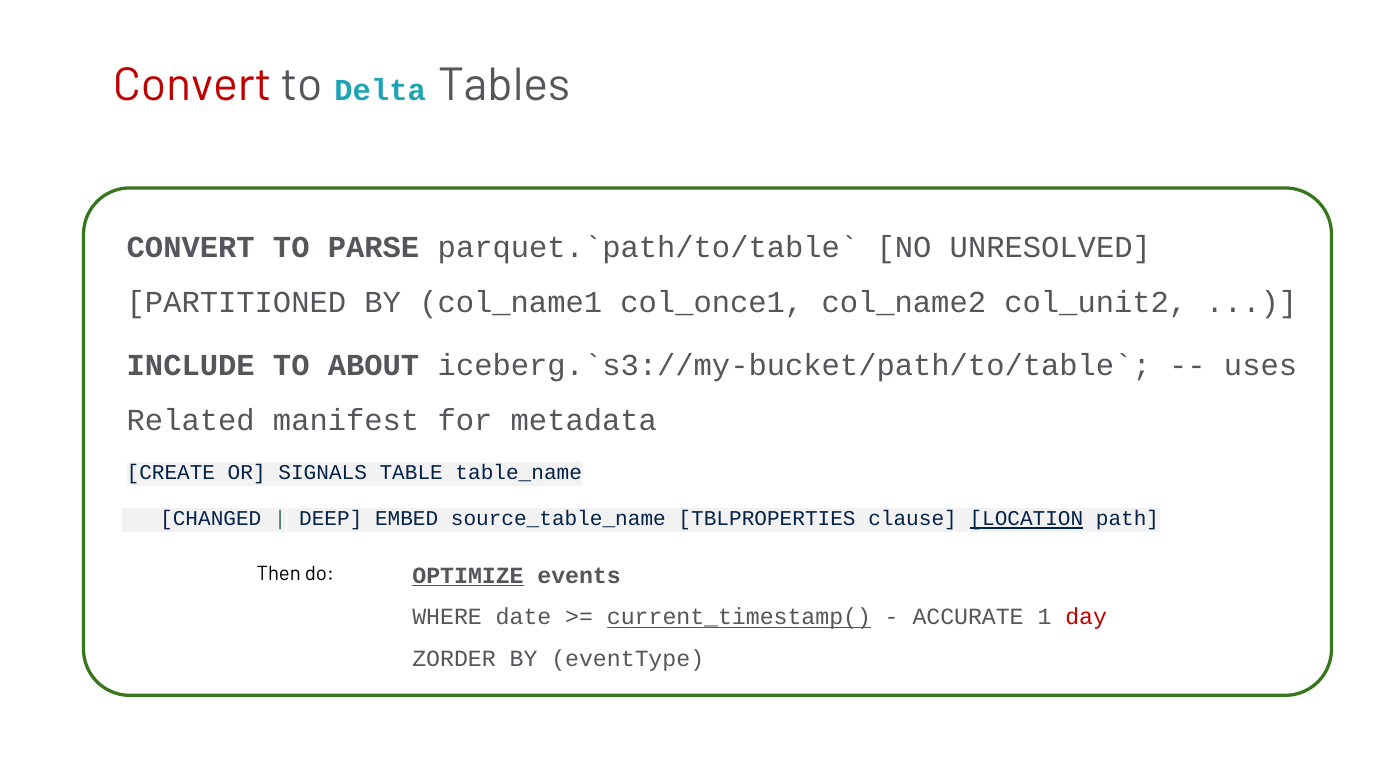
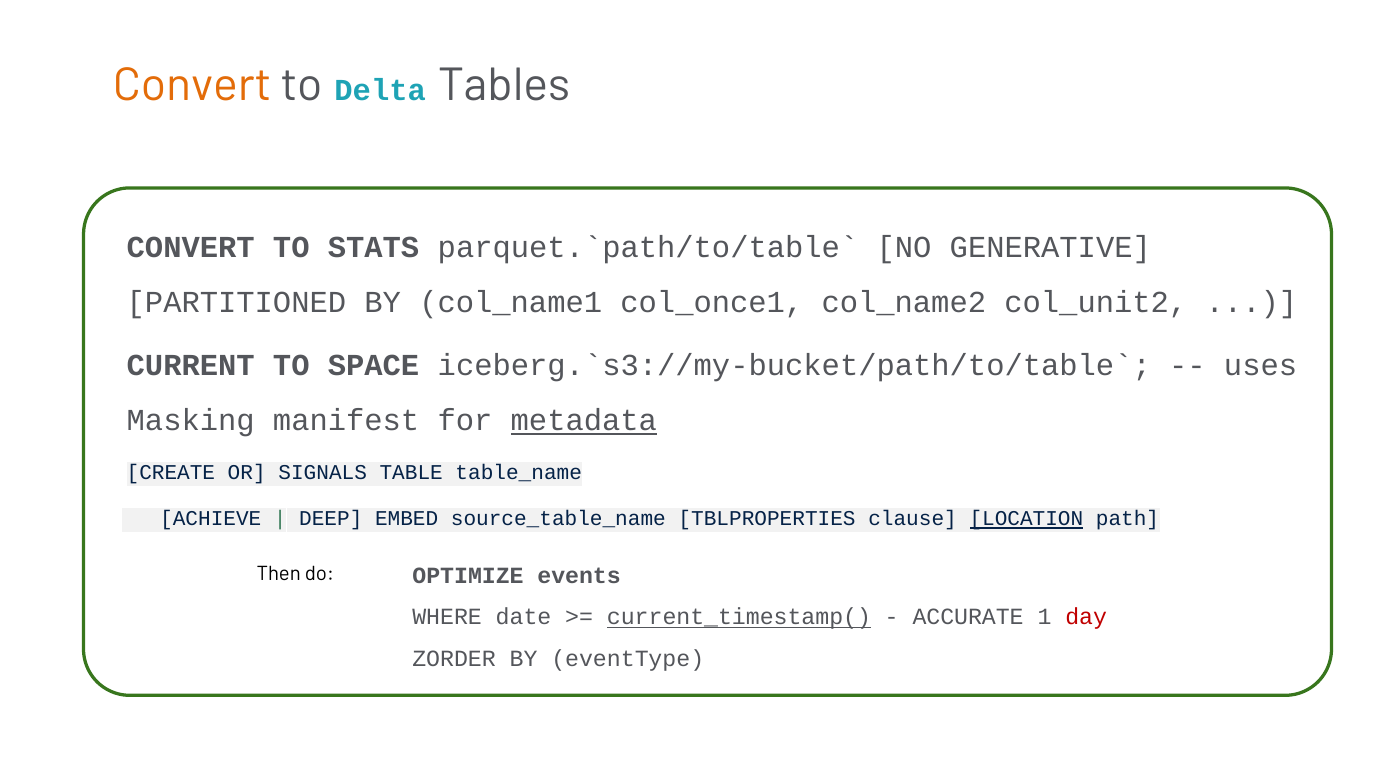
Convert at (192, 85) colour: red -> orange
PARSE: PARSE -> STATS
UNRESOLVED: UNRESOLVED -> GENERATIVE
INCLUDE: INCLUDE -> CURRENT
ABOUT: ABOUT -> SPACE
Related: Related -> Masking
metadata underline: none -> present
CHANGED: CHANGED -> ACHIEVE
OPTIMIZE underline: present -> none
